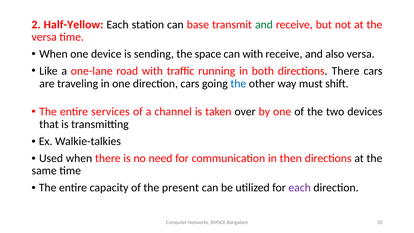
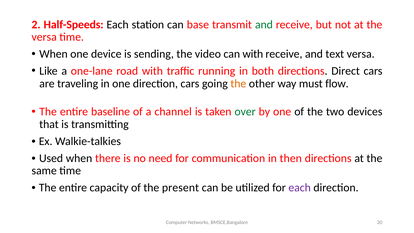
Half-Yellow: Half-Yellow -> Half-Speeds
space: space -> video
also: also -> text
directions There: There -> Direct
the at (238, 84) colour: blue -> orange
shift: shift -> flow
services: services -> baseline
over colour: black -> green
